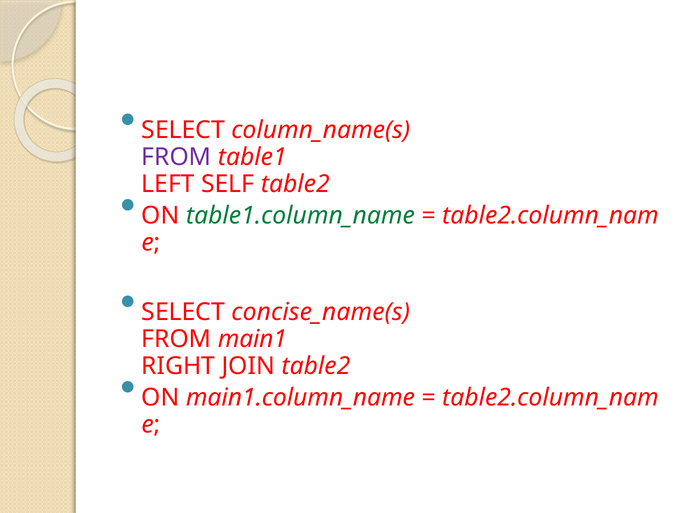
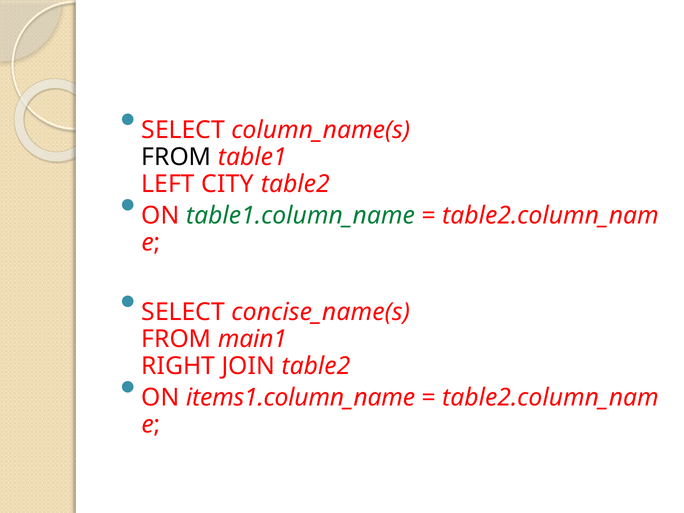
FROM at (176, 157) colour: purple -> black
SELF: SELF -> CITY
main1.column_name: main1.column_name -> items1.column_name
